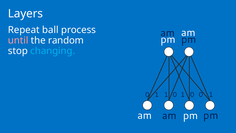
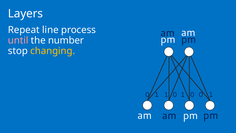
ball: ball -> line
random: random -> number
changing colour: light blue -> yellow
